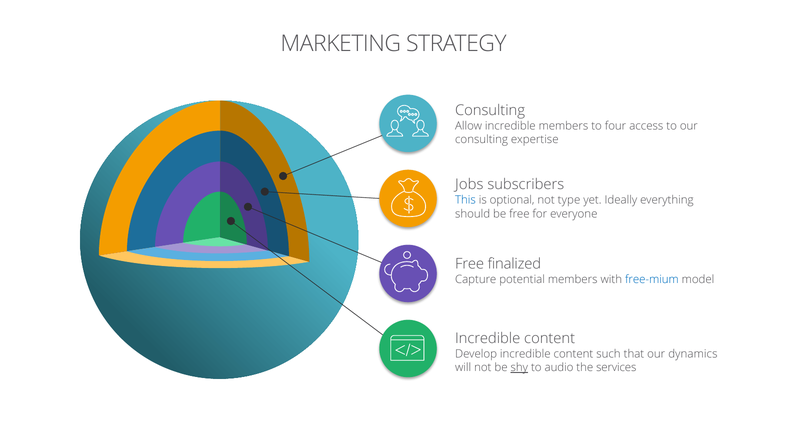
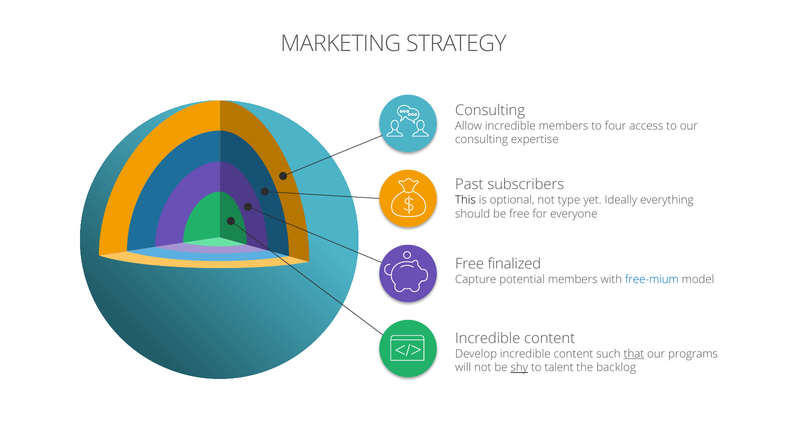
Jobs: Jobs -> Past
This colour: blue -> black
that underline: none -> present
dynamics: dynamics -> programs
audio: audio -> talent
services: services -> backlog
